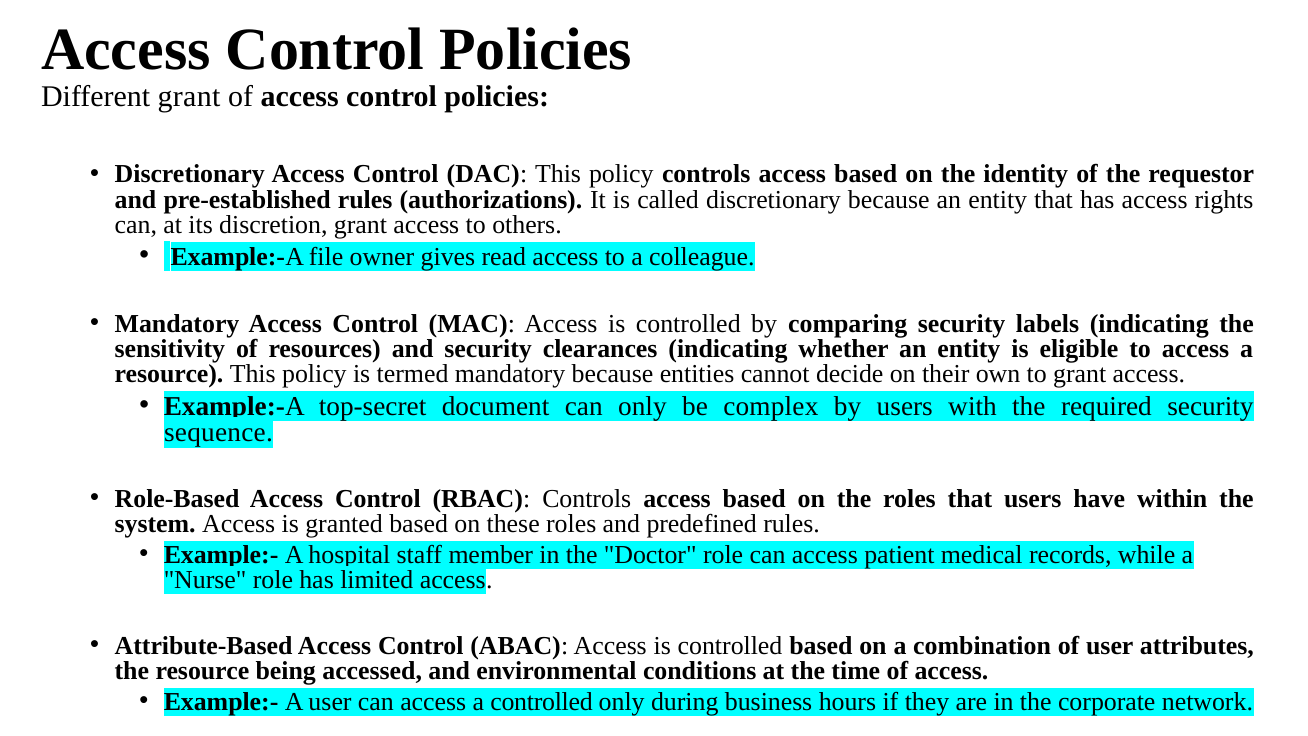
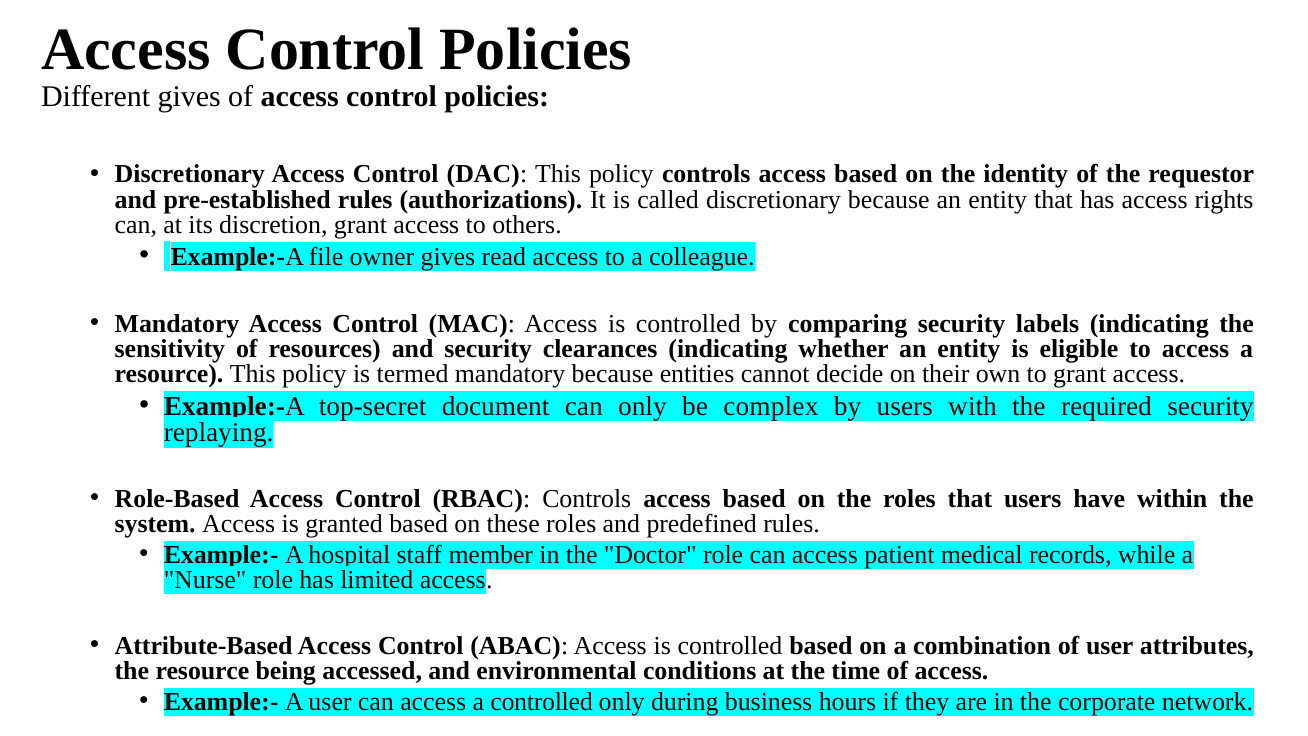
Different grant: grant -> gives
sequence: sequence -> replaying
